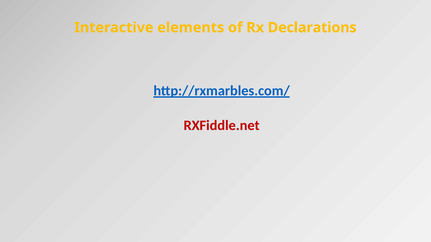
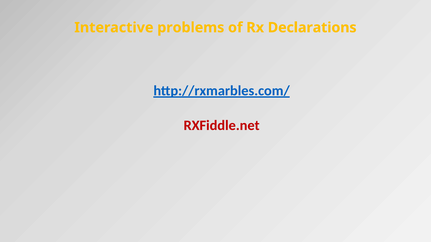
elements: elements -> problems
